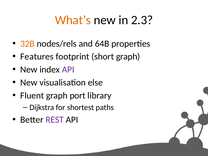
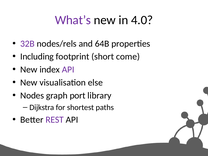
What’s colour: orange -> purple
2.3: 2.3 -> 4.0
32B colour: orange -> purple
Features: Features -> Including
short graph: graph -> come
Fluent: Fluent -> Nodes
